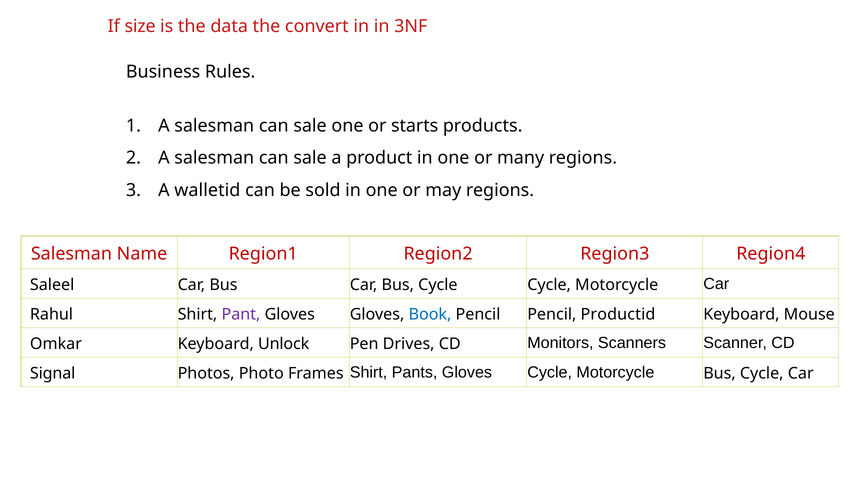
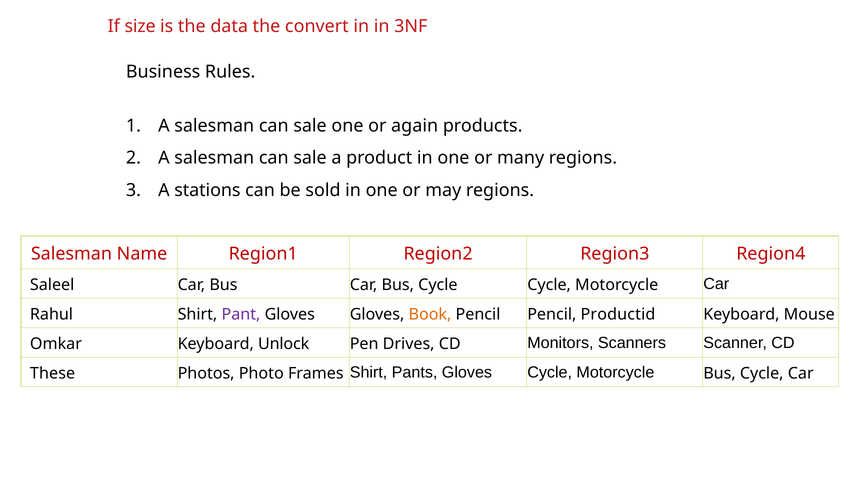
starts: starts -> again
walletid: walletid -> stations
Book colour: blue -> orange
Signal: Signal -> These
